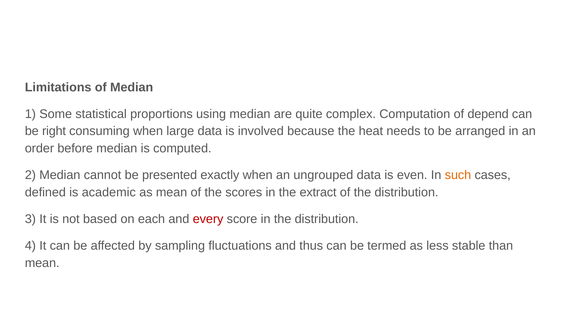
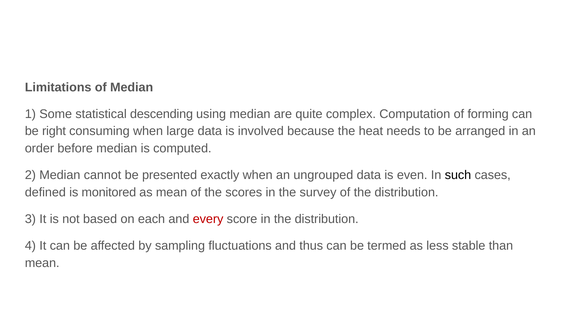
proportions: proportions -> descending
depend: depend -> forming
such colour: orange -> black
academic: academic -> monitored
extract: extract -> survey
